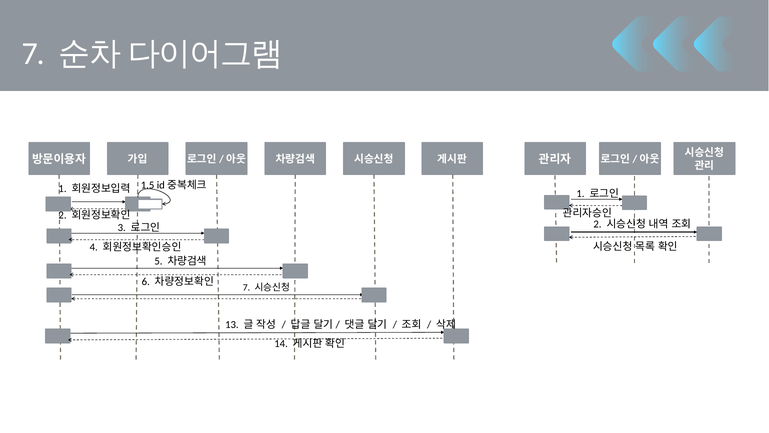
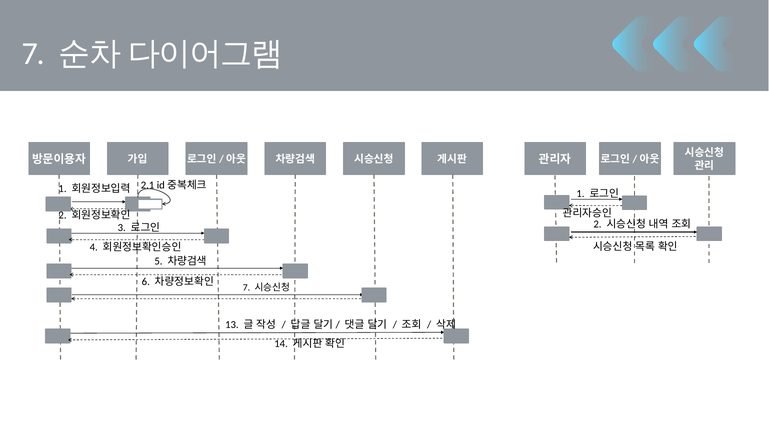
1.5: 1.5 -> 2.1
